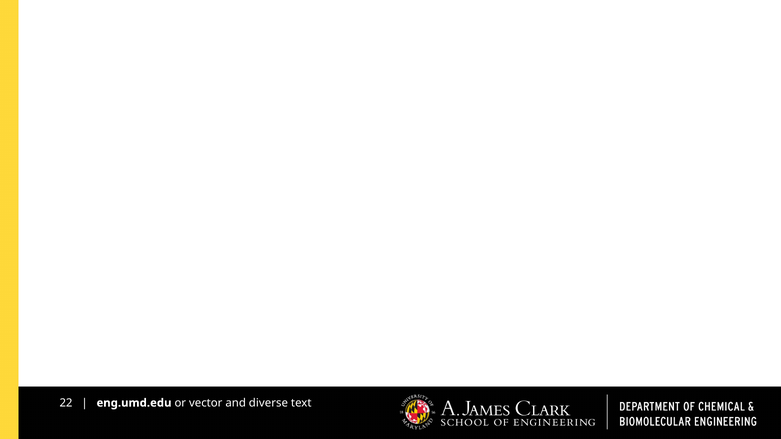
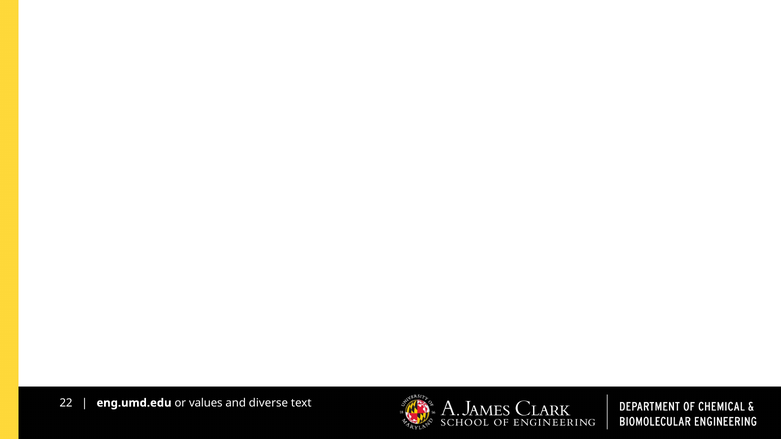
vector: vector -> values
